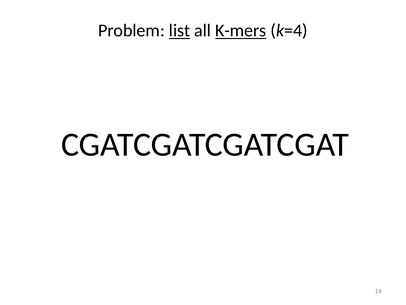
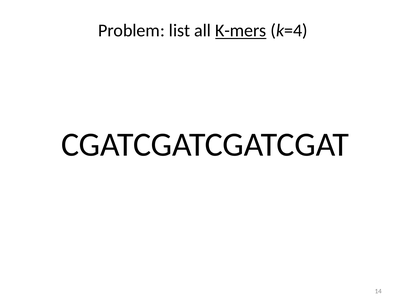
list underline: present -> none
